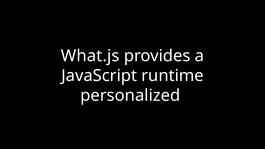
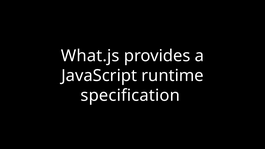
personalized: personalized -> specification
